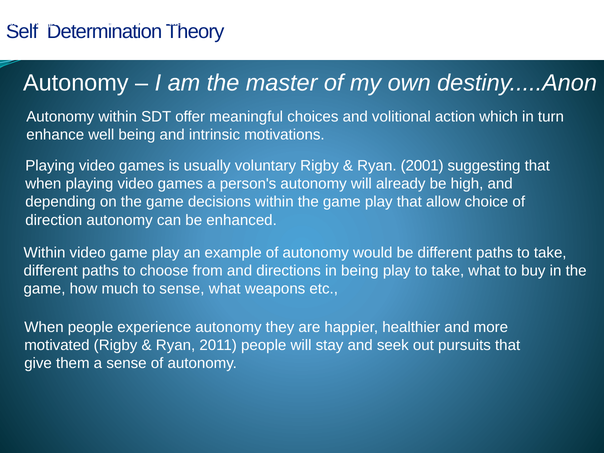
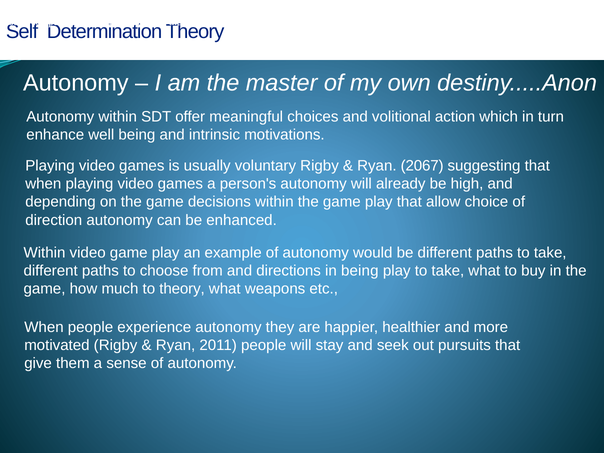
2001: 2001 -> 2067
to sense: sense -> theory
